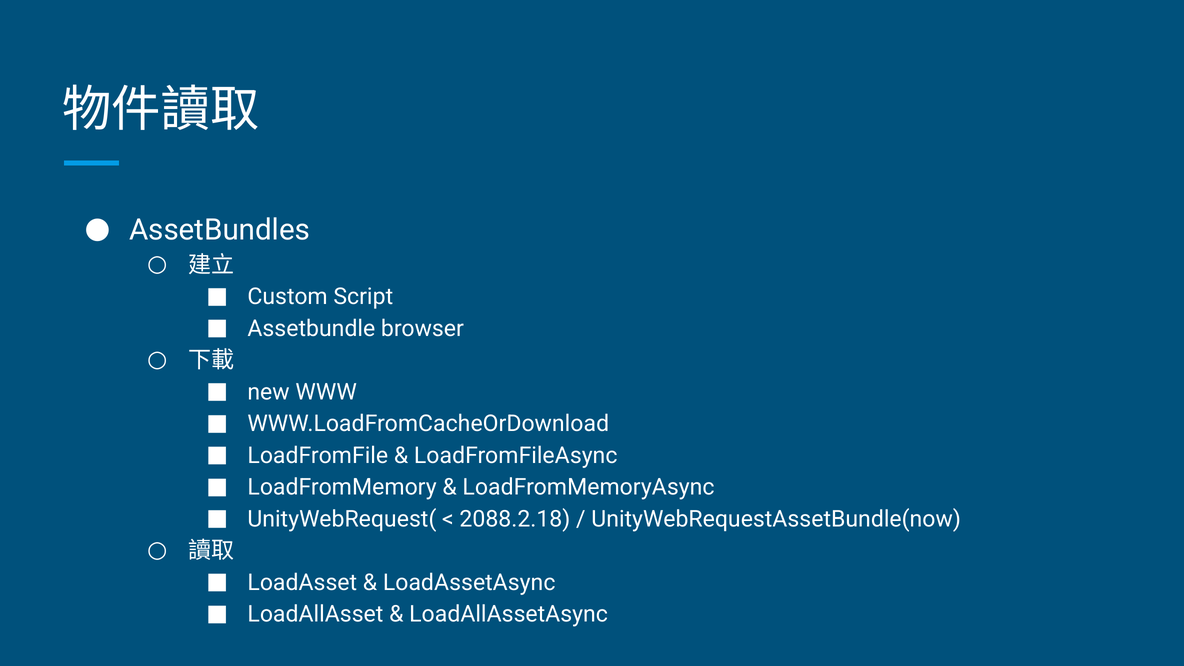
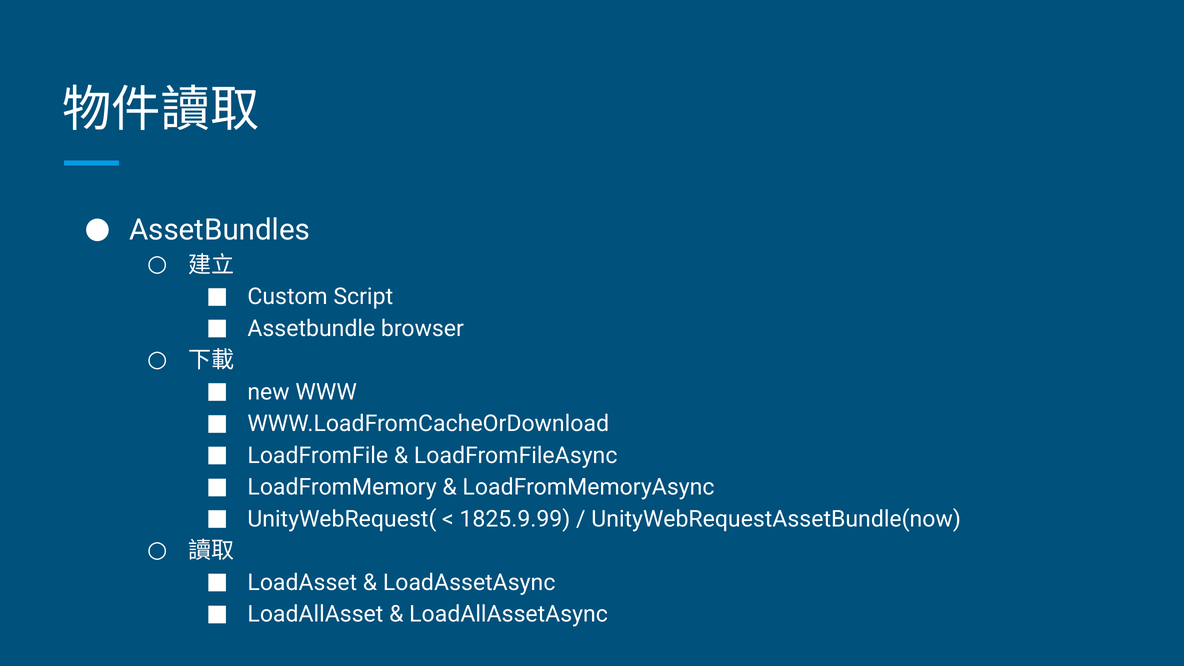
2088.2.18: 2088.2.18 -> 1825.9.99
